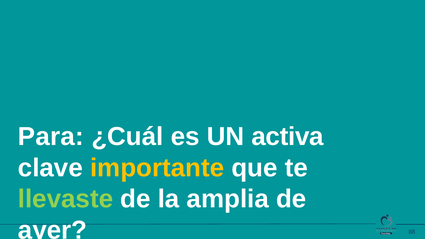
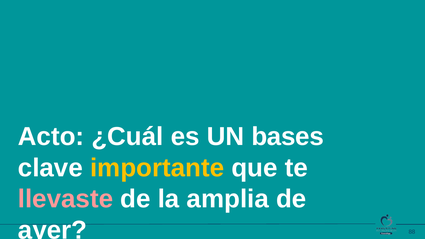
Para: Para -> Acto
activa: activa -> bases
llevaste colour: light green -> pink
